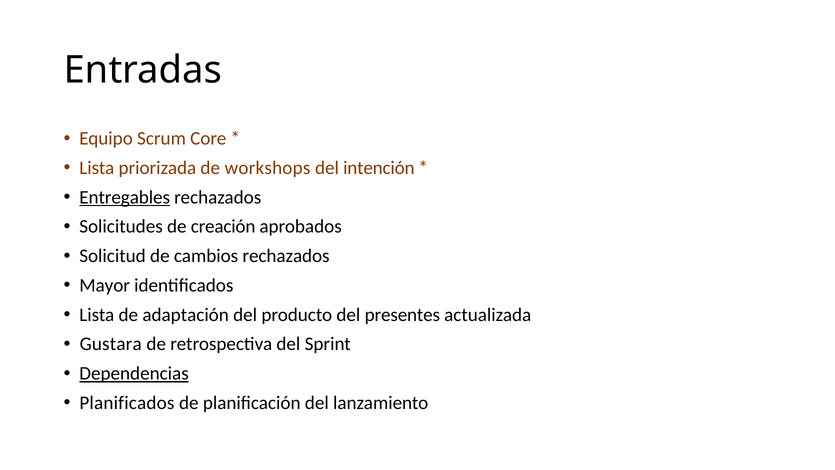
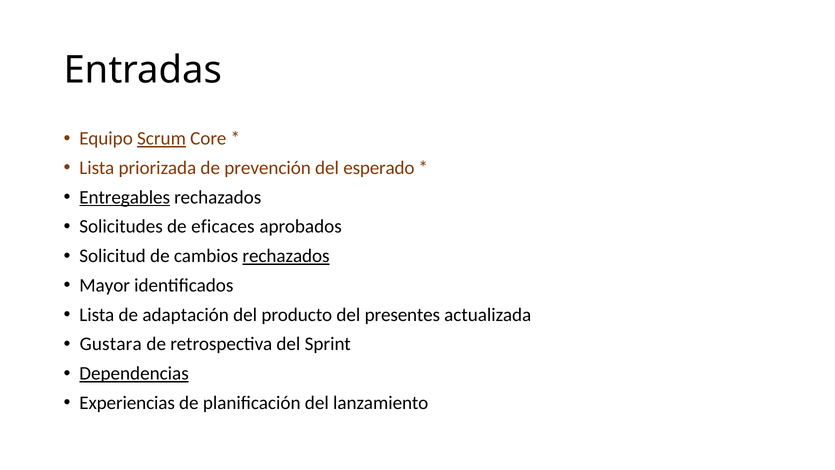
Scrum underline: none -> present
workshops: workshops -> prevención
intención: intención -> esperado
creación: creación -> eficaces
rechazados at (286, 256) underline: none -> present
Planificados: Planificados -> Experiencias
